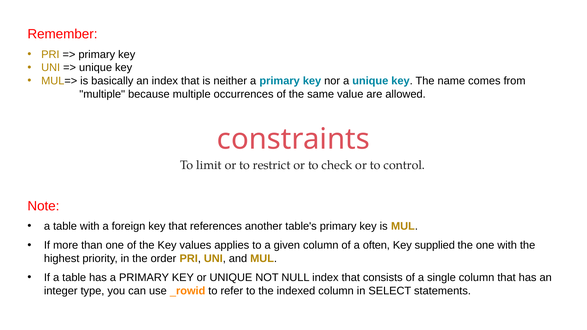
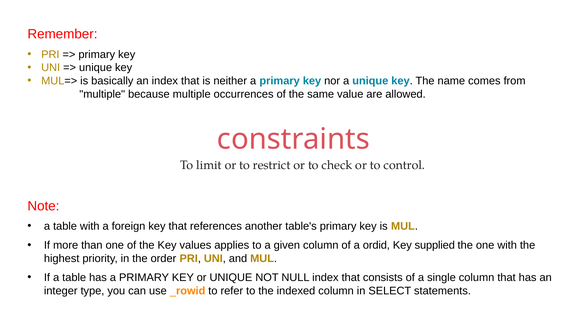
often: often -> ordid
